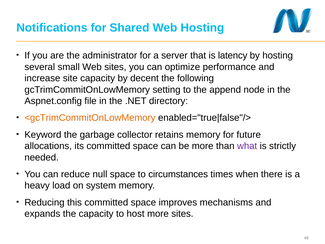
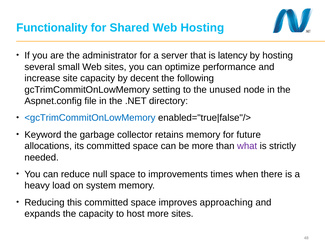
Notifications: Notifications -> Functionality
append: append -> unused
<gcTrimCommitOnLowMemory colour: orange -> blue
circumstances: circumstances -> improvements
mechanisms: mechanisms -> approaching
